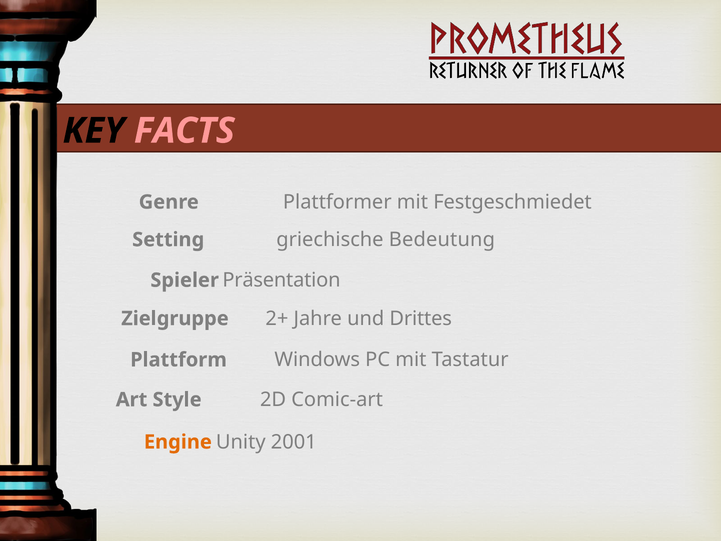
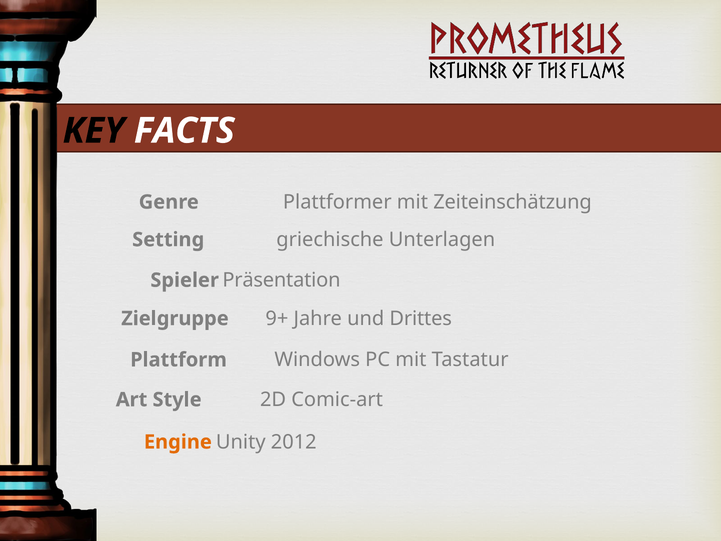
FACTS colour: pink -> white
Festgeschmiedet: Festgeschmiedet -> Zeiteinschätzung
Bedeutung: Bedeutung -> Unterlagen
2+: 2+ -> 9+
2001: 2001 -> 2012
